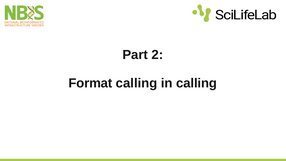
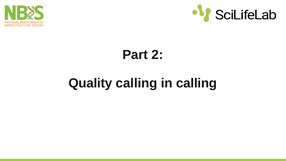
Format: Format -> Quality
